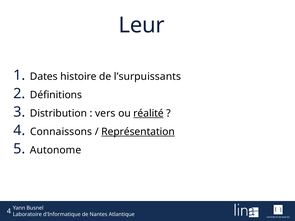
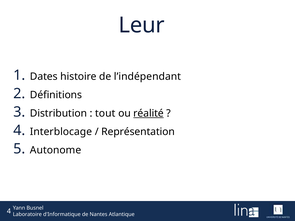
l’surpuissants: l’surpuissants -> l’indépendant
vers: vers -> tout
Connaissons: Connaissons -> Interblocage
Représentation underline: present -> none
